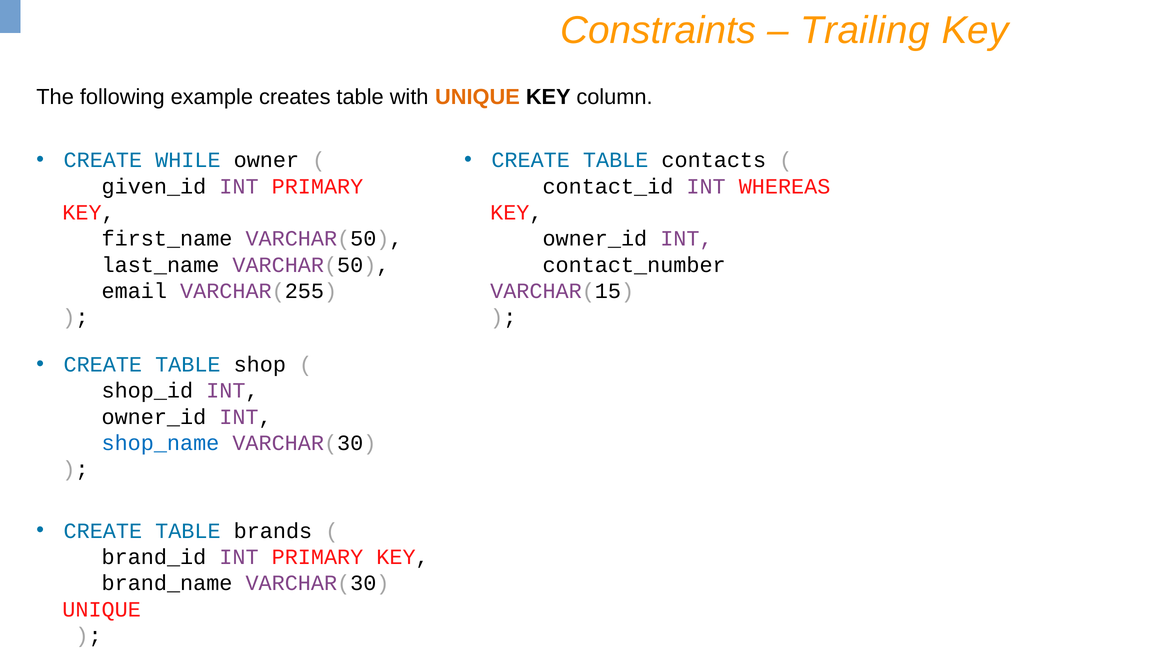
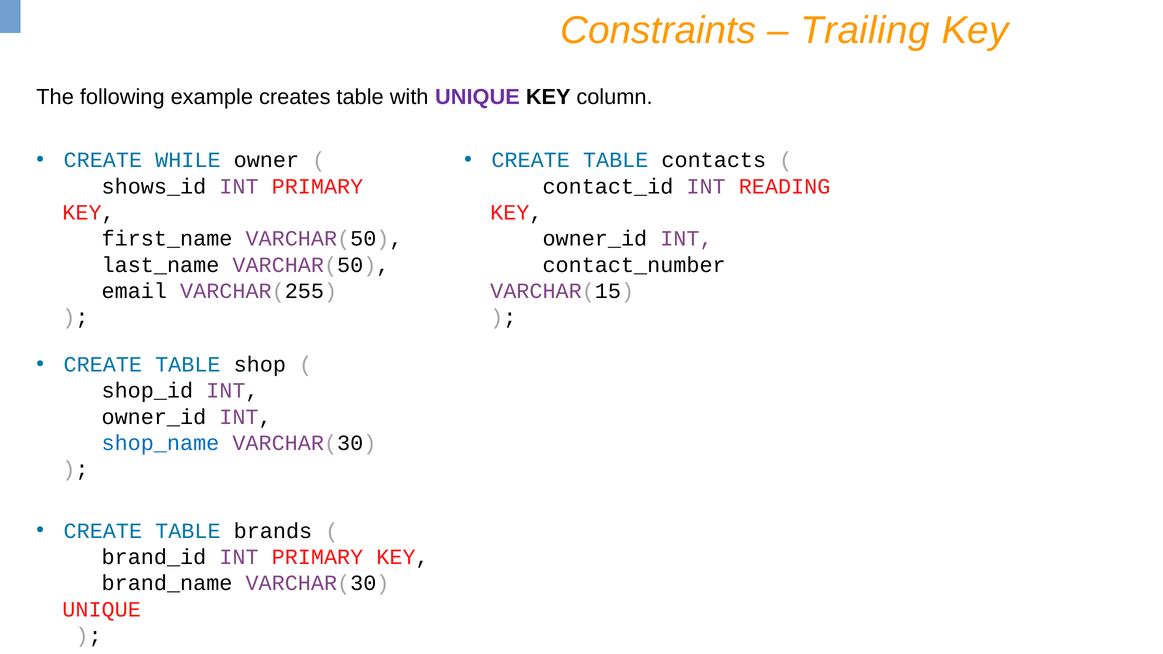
UNIQUE at (477, 97) colour: orange -> purple
given_id: given_id -> shows_id
WHEREAS: WHEREAS -> READING
